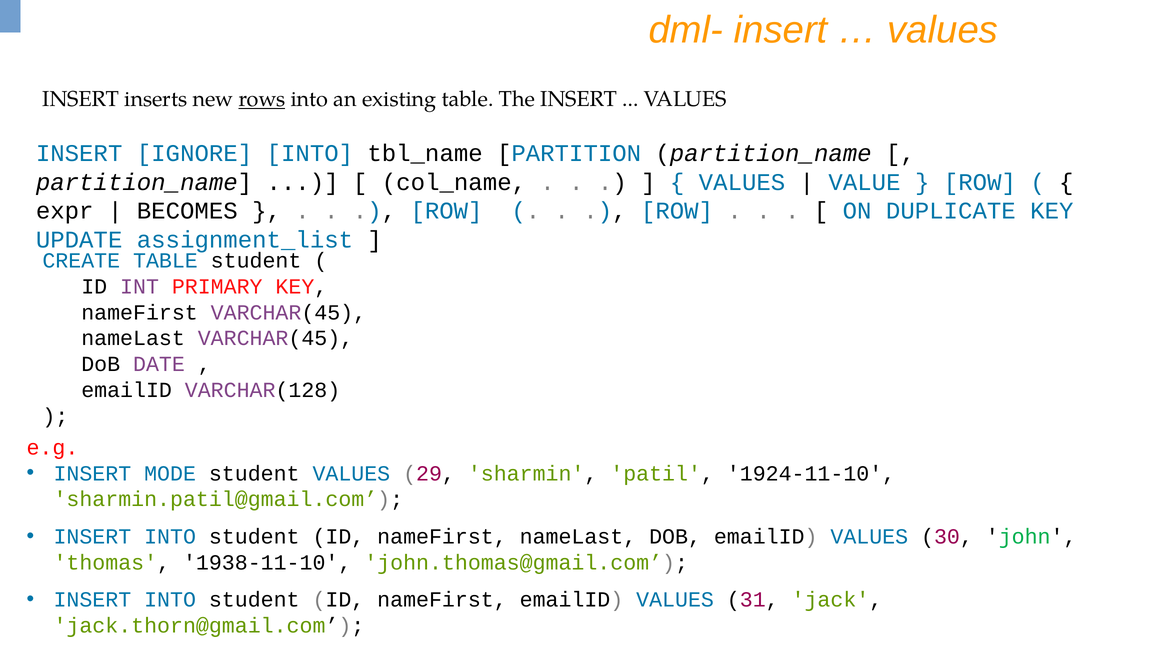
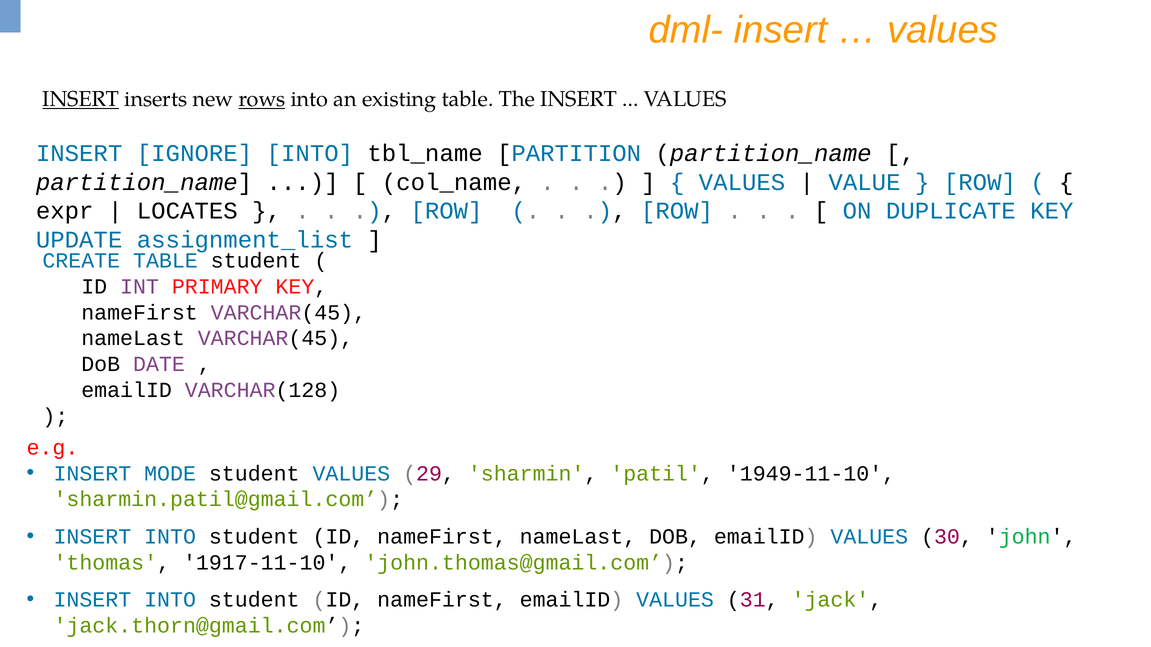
INSERT at (81, 99) underline: none -> present
BECOMES: BECOMES -> LOCATES
1924-11-10: 1924-11-10 -> 1949-11-10
1938-11-10: 1938-11-10 -> 1917-11-10
